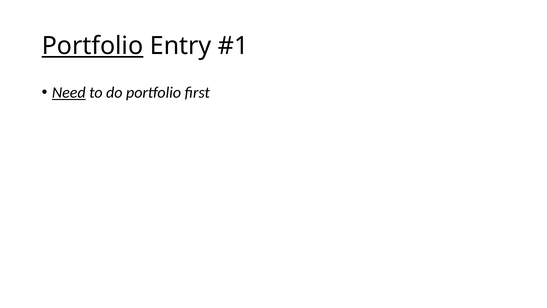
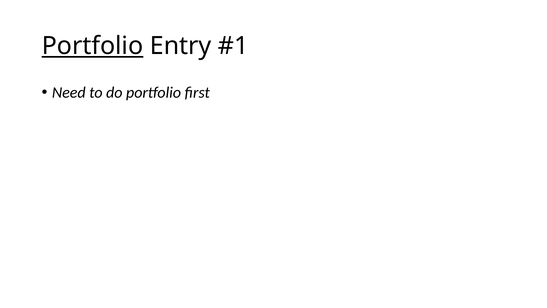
Need underline: present -> none
